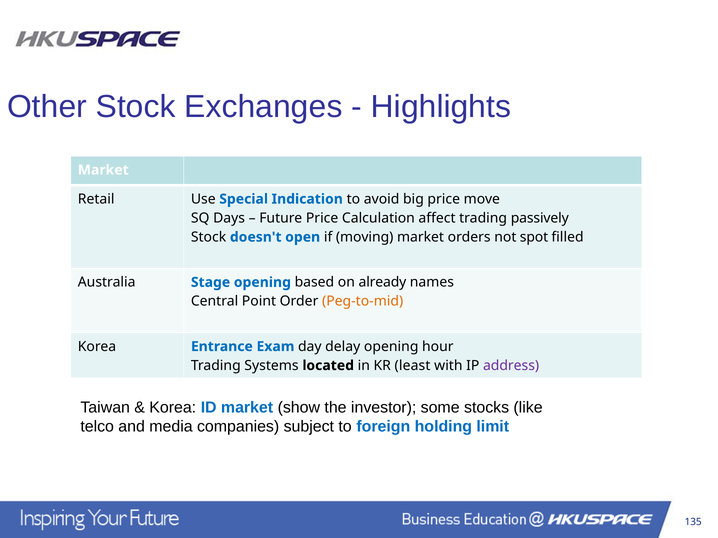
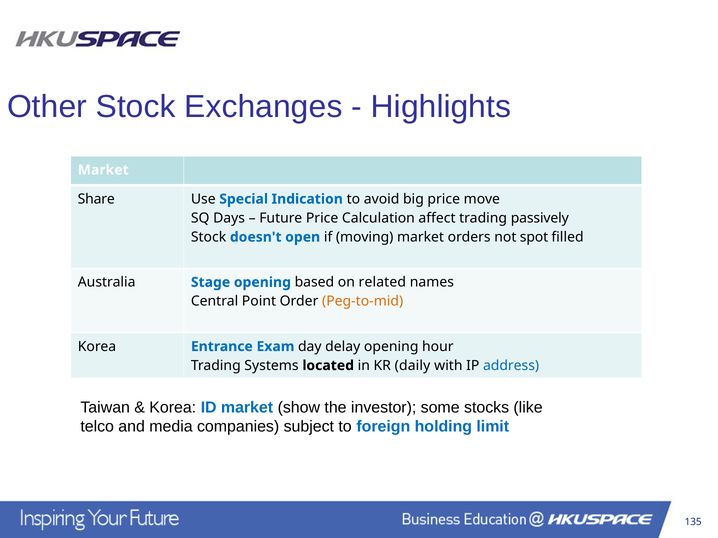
Retail: Retail -> Share
already: already -> related
least: least -> daily
address colour: purple -> blue
